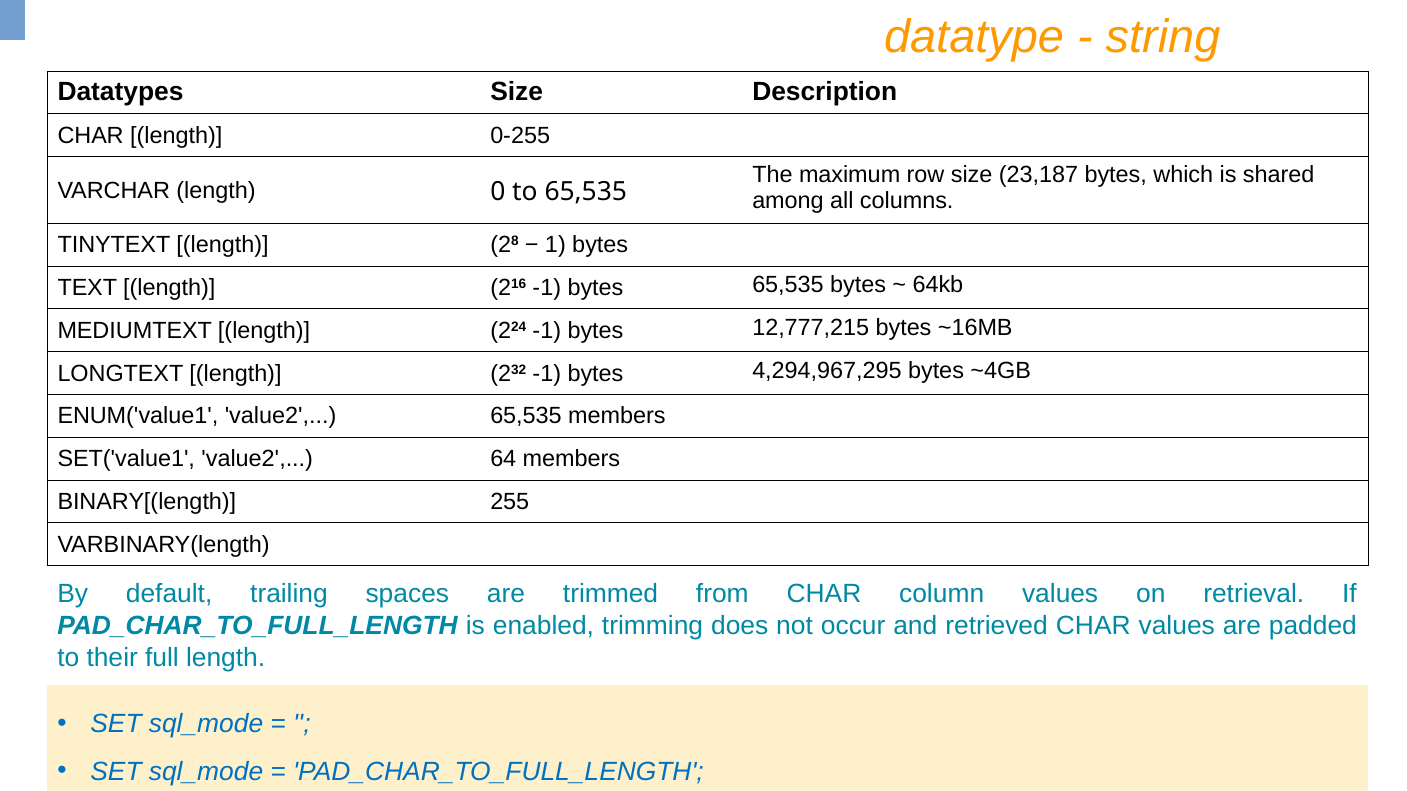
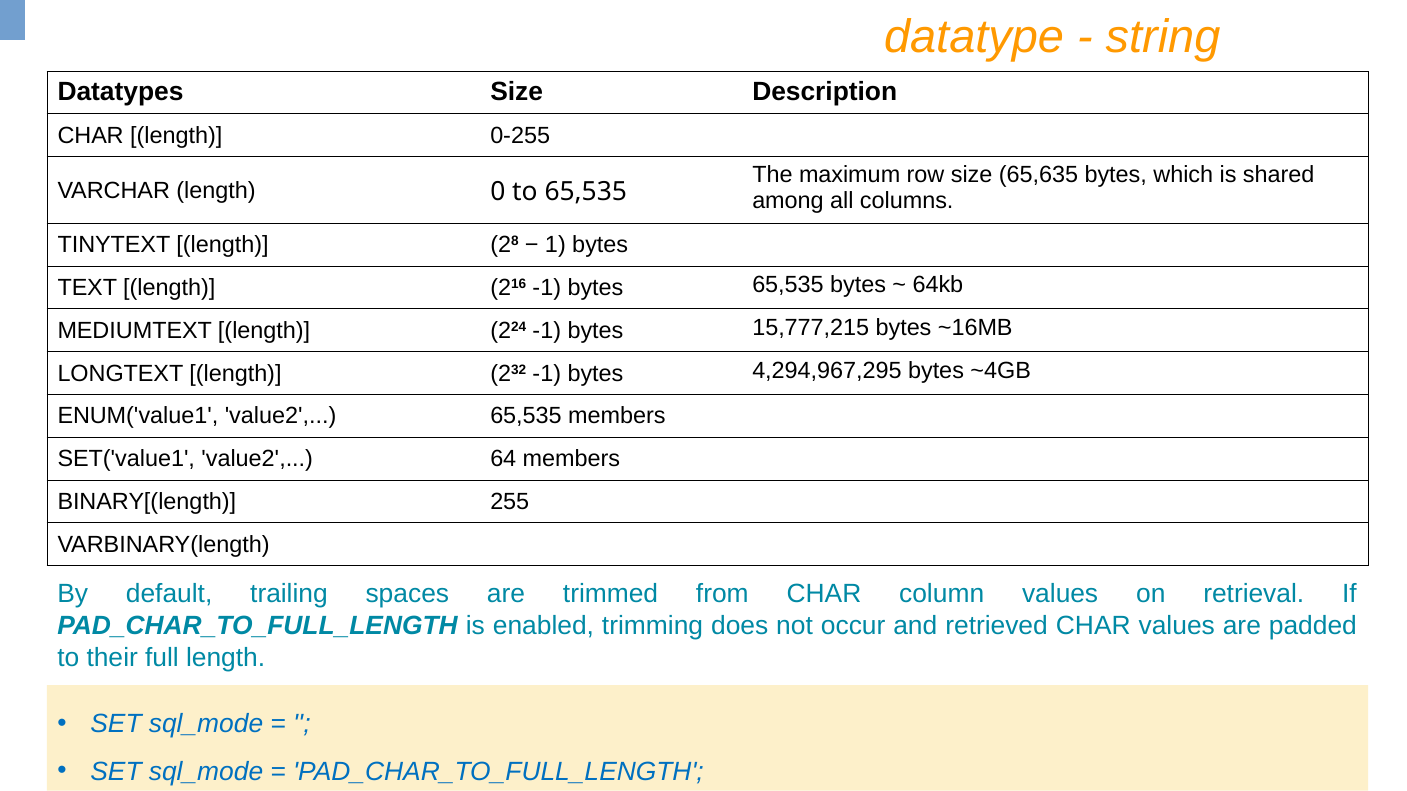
23,187: 23,187 -> 65,635
12,777,215: 12,777,215 -> 15,777,215
